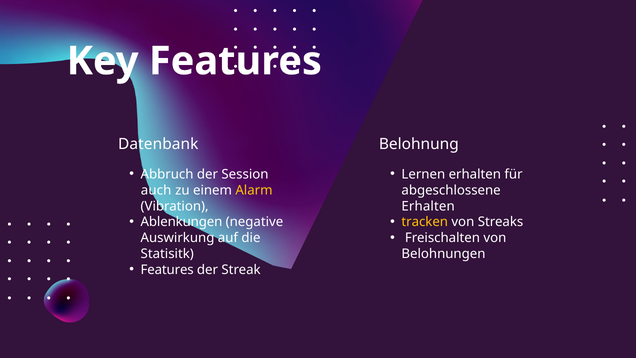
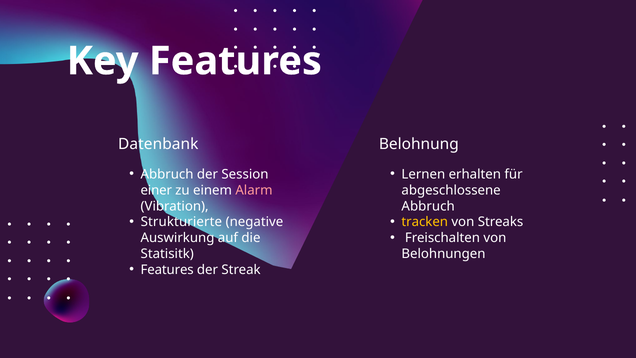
auch: auch -> einer
Alarm colour: yellow -> pink
Erhalten at (428, 206): Erhalten -> Abbruch
Ablenkungen: Ablenkungen -> Strukturierte
